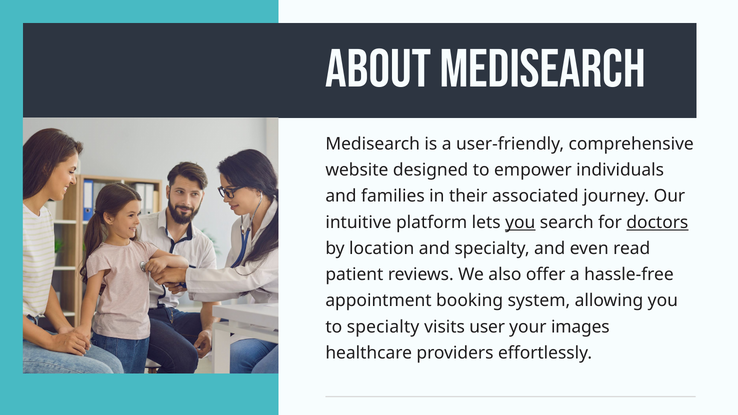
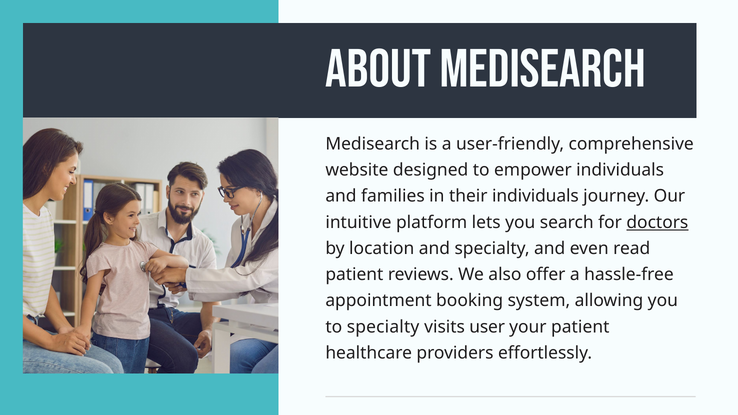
their associated: associated -> individuals
you at (520, 222) underline: present -> none
your images: images -> patient
